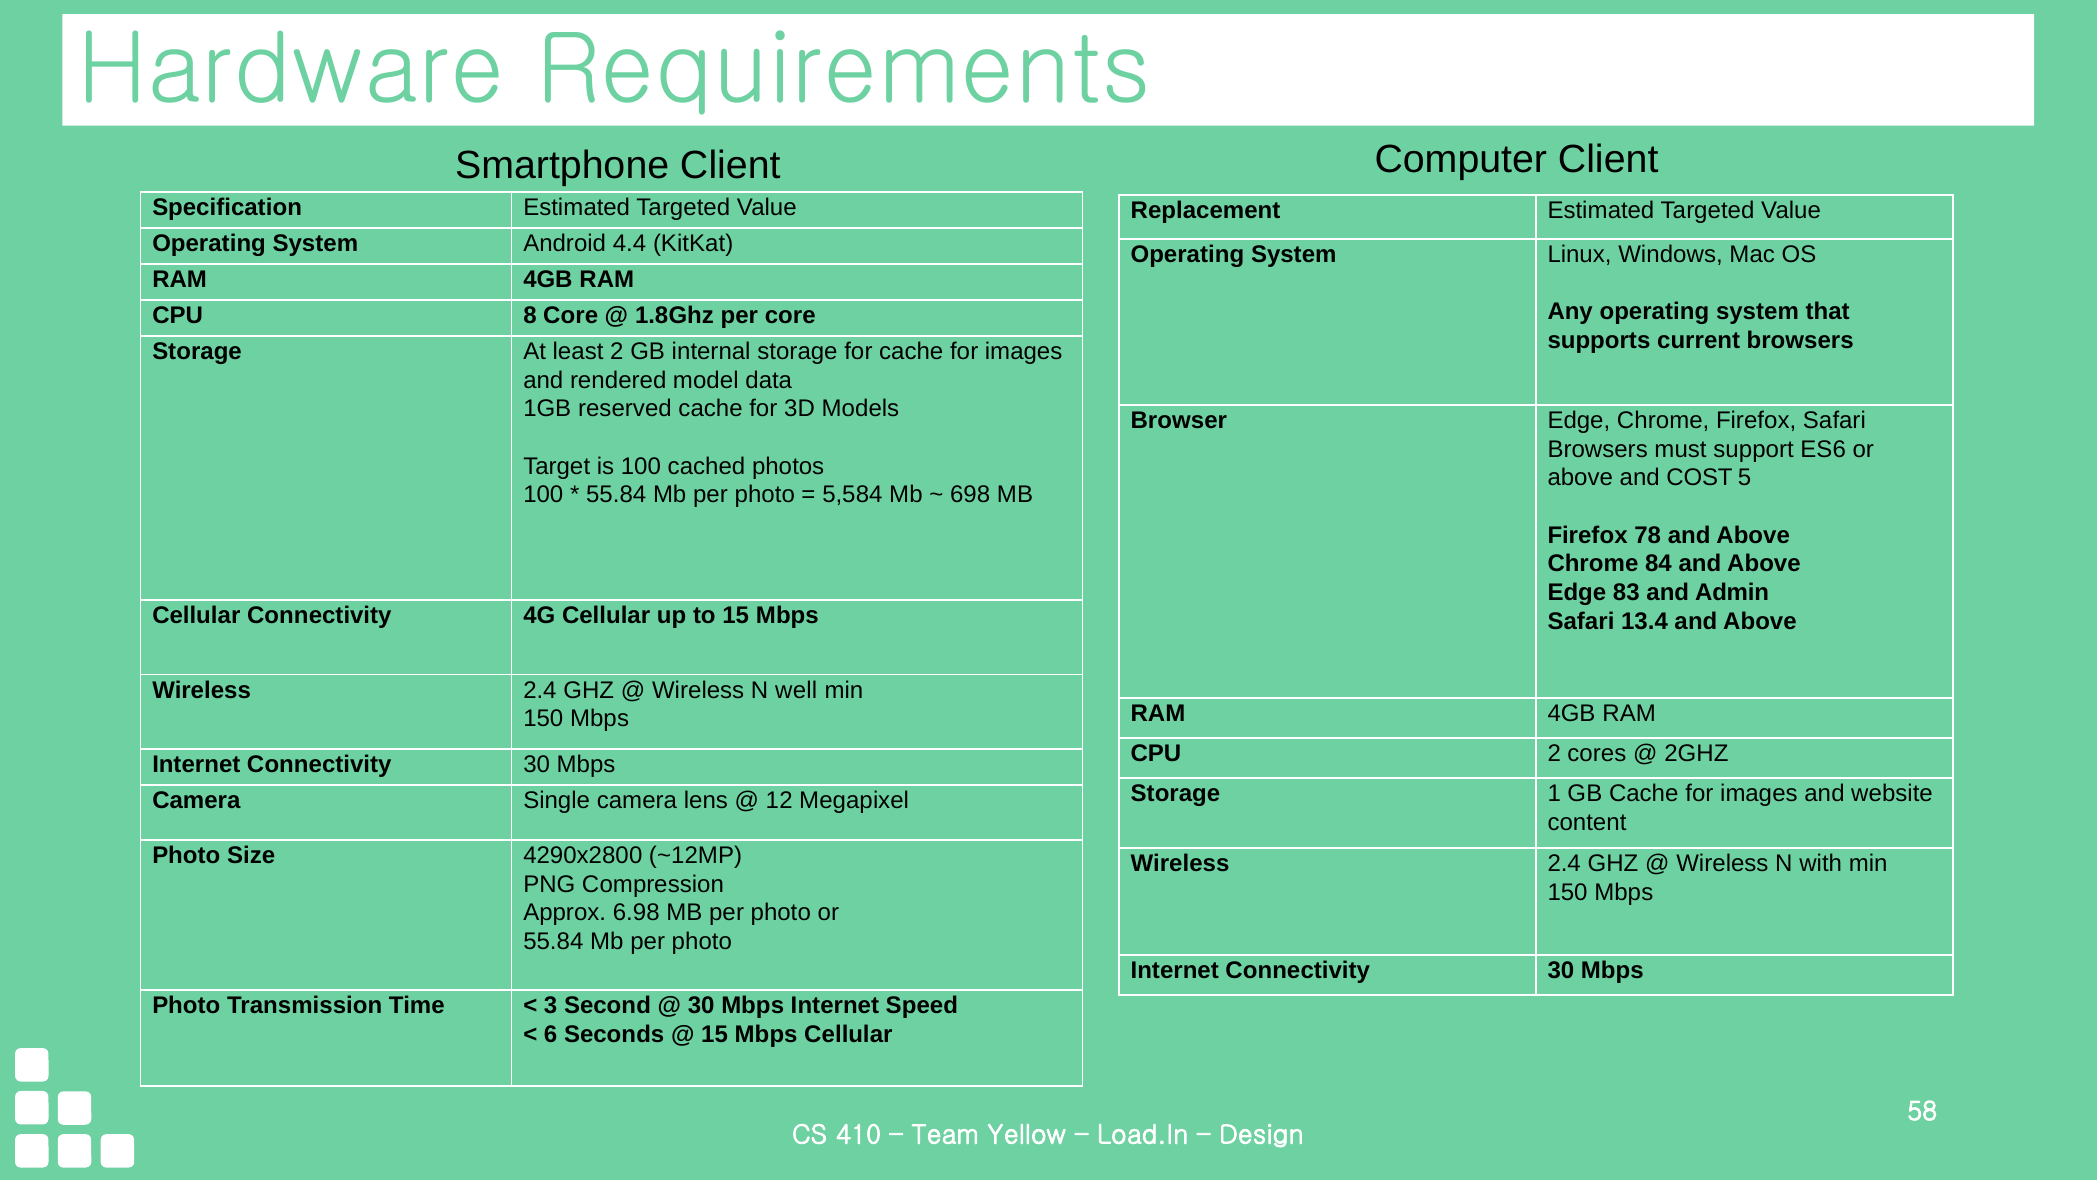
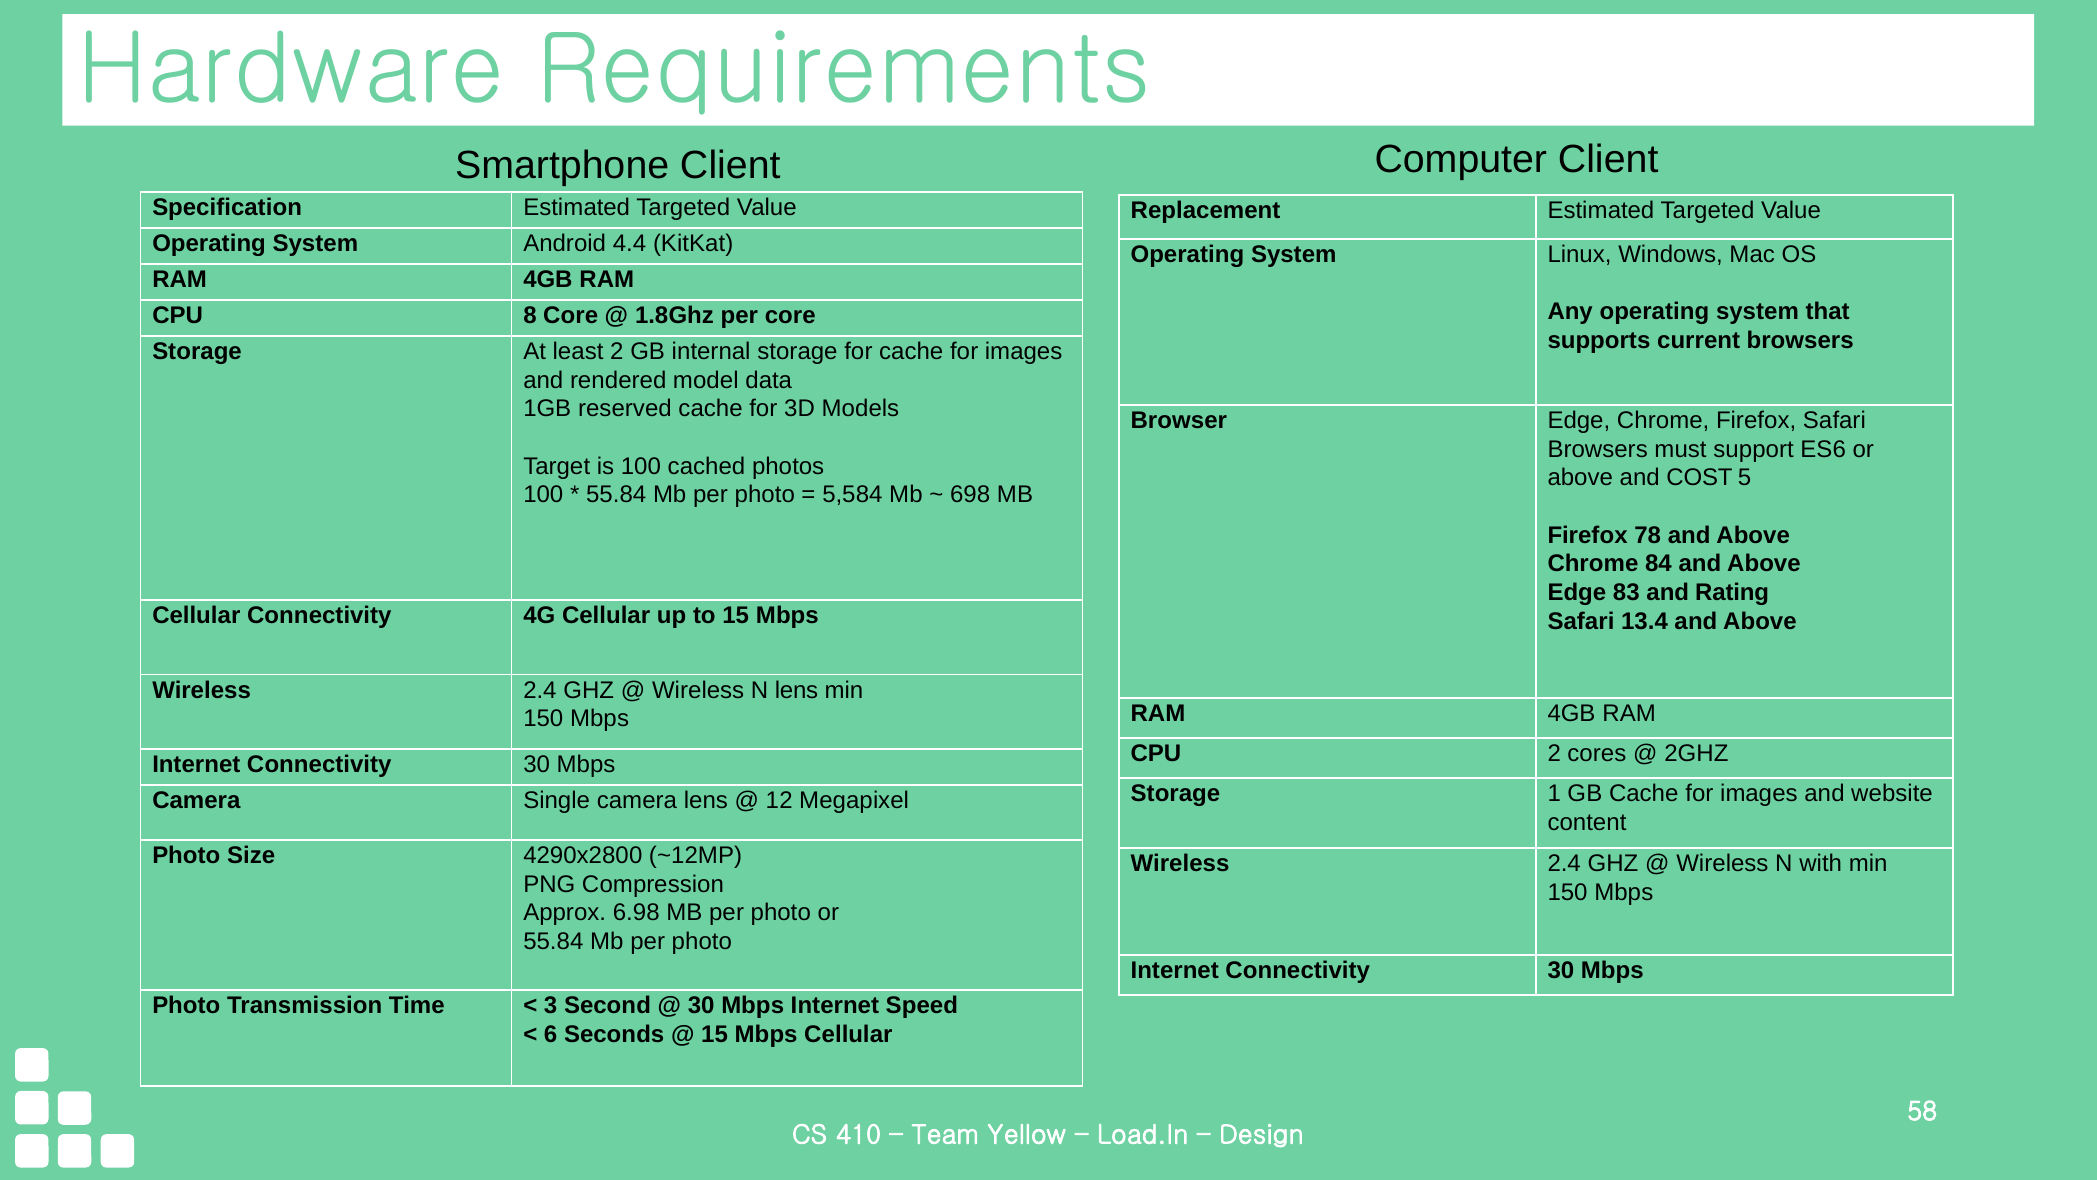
Admin: Admin -> Rating
N well: well -> lens
